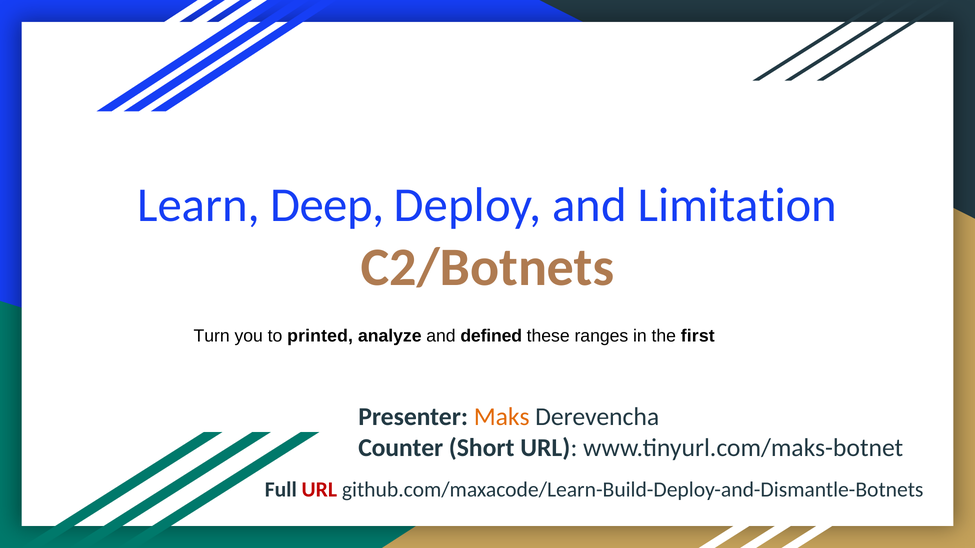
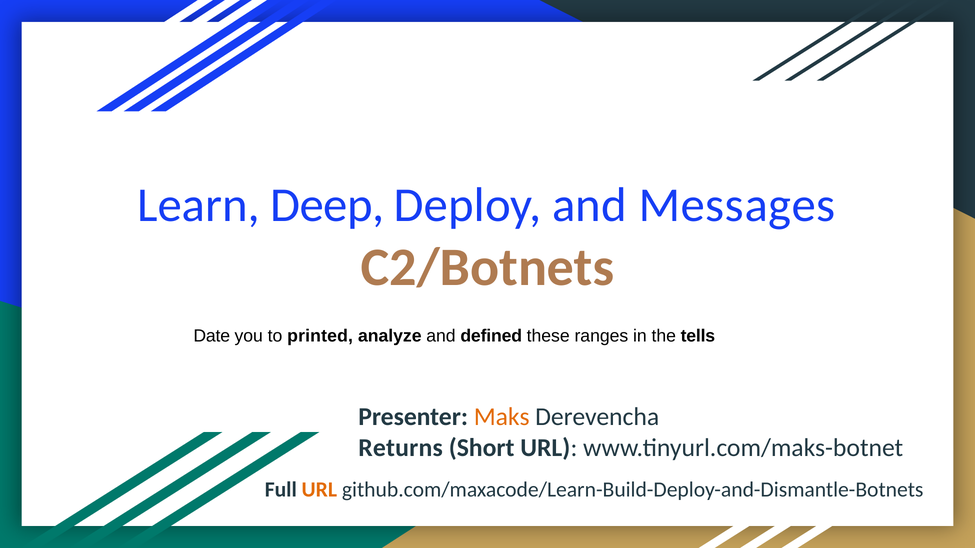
Limitation: Limitation -> Messages
Turn: Turn -> Date
first: first -> tells
Counter: Counter -> Returns
URL at (319, 490) colour: red -> orange
